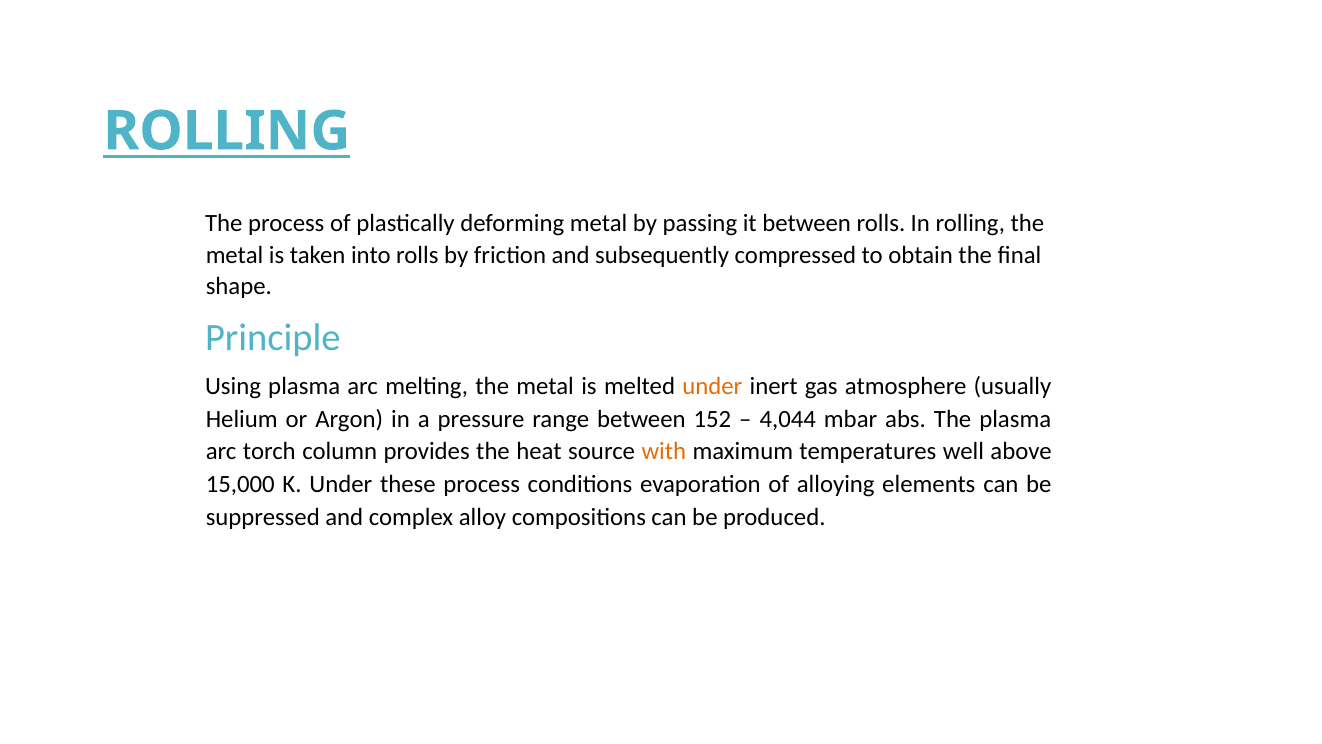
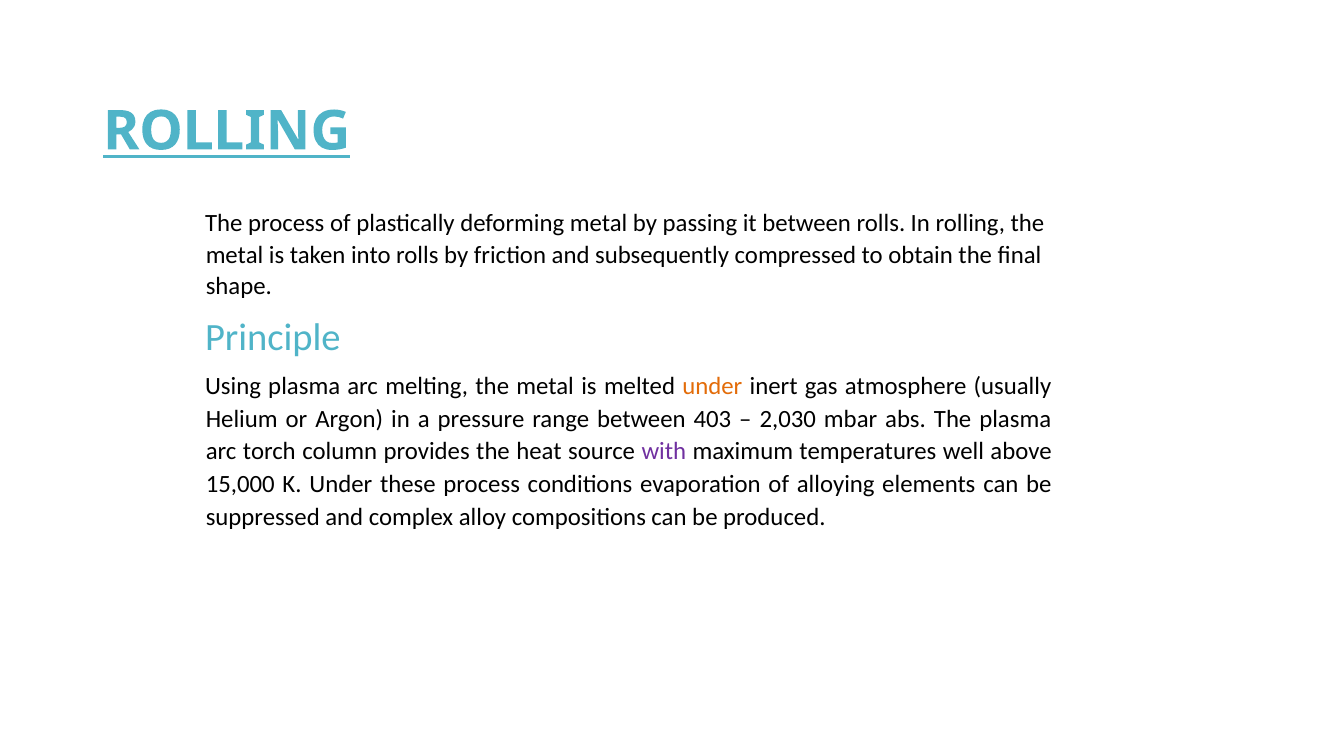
152: 152 -> 403
4,044: 4,044 -> 2,030
with colour: orange -> purple
